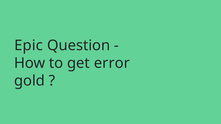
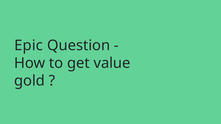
error: error -> value
